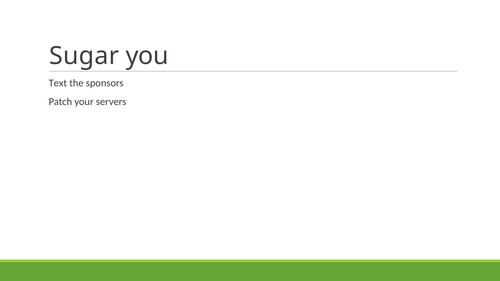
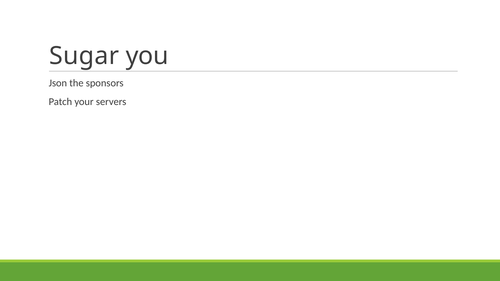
Text: Text -> Json
